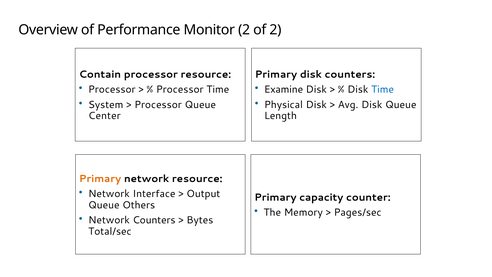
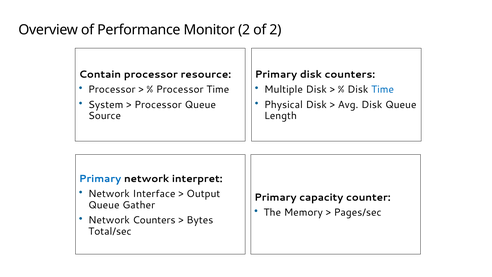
Examine: Examine -> Multiple
Center: Center -> Source
Primary at (100, 179) colour: orange -> blue
network resource: resource -> interpret
Others: Others -> Gather
